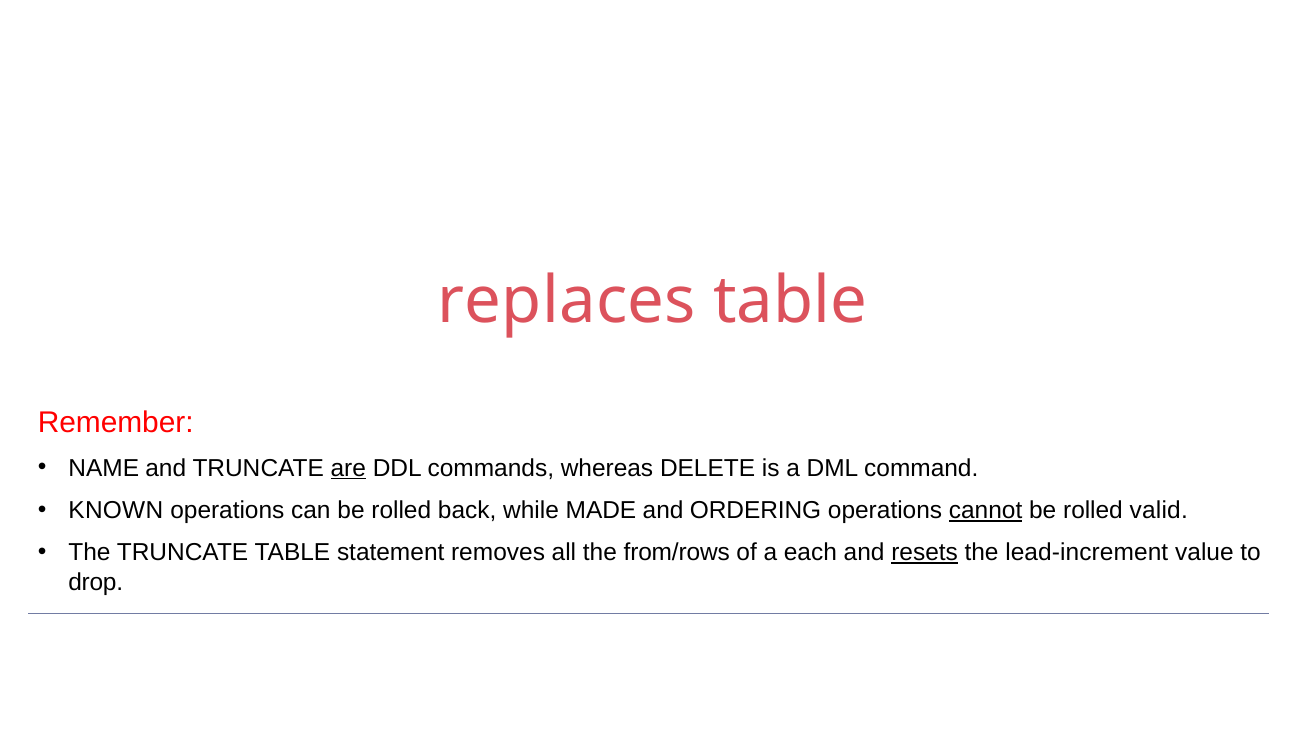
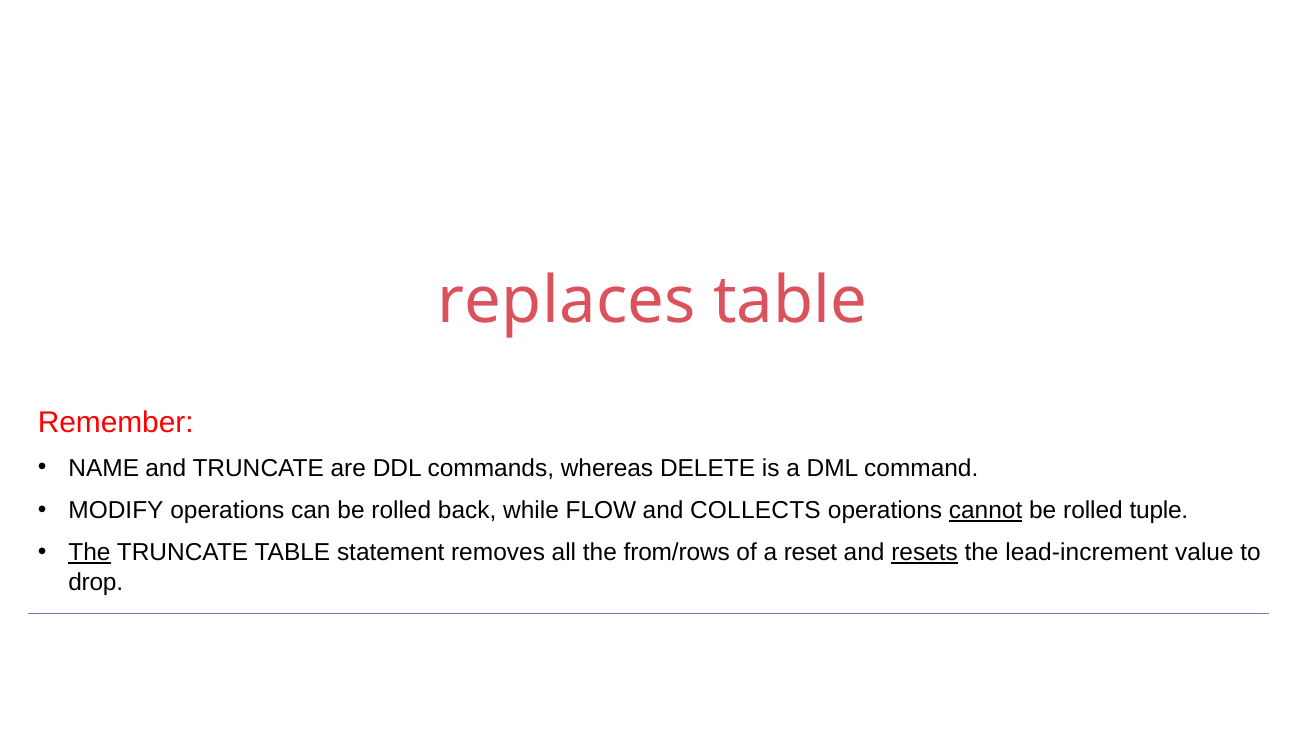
are underline: present -> none
KNOWN: KNOWN -> MODIFY
MADE: MADE -> FLOW
ORDERING: ORDERING -> COLLECTS
valid: valid -> tuple
The at (90, 553) underline: none -> present
each: each -> reset
